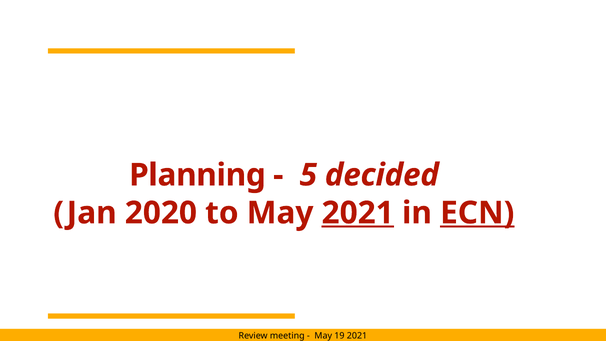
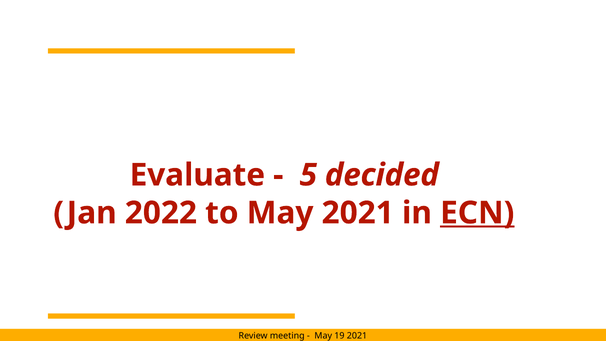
Planning: Planning -> Evaluate
2020: 2020 -> 2022
2021 at (358, 213) underline: present -> none
